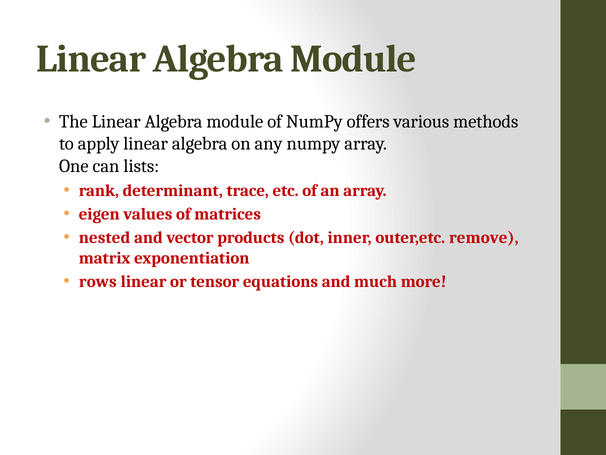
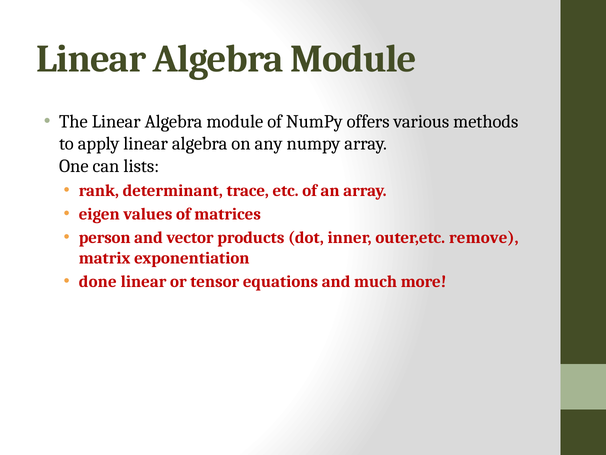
nested: nested -> person
rows: rows -> done
